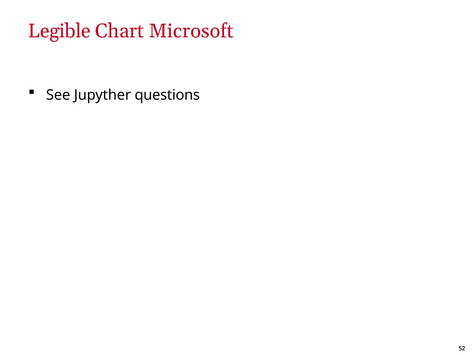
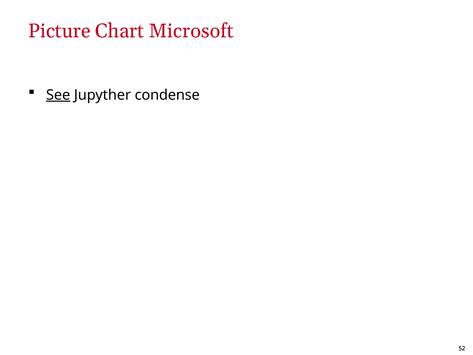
Legible: Legible -> Picture
See underline: none -> present
questions: questions -> condense
